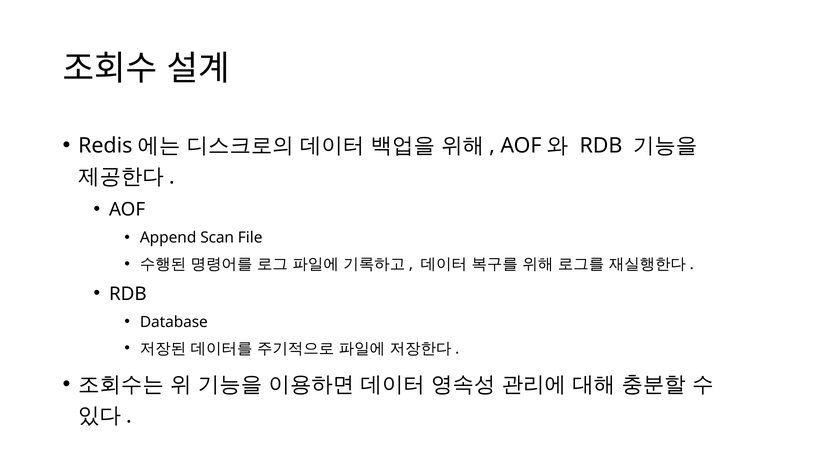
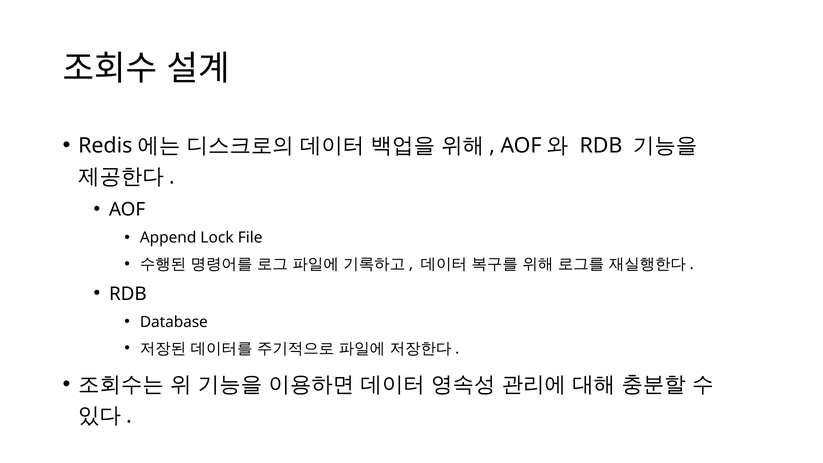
Scan: Scan -> Lock
